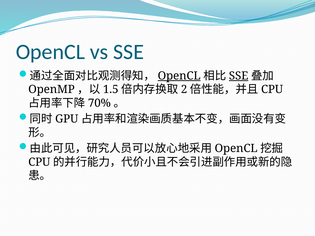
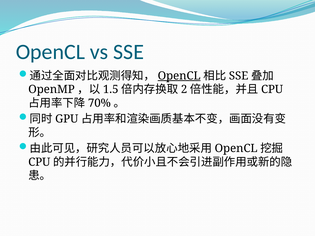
SSE at (239, 76) underline: present -> none
